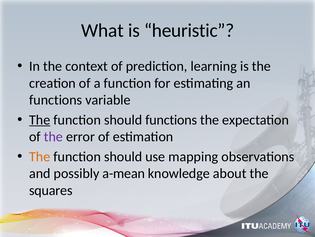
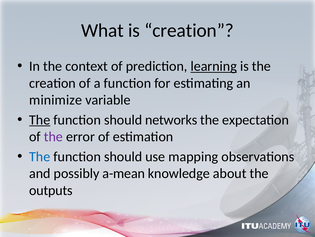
is heuristic: heuristic -> creation
learning underline: none -> present
functions at (56, 100): functions -> minimize
should functions: functions -> networks
The at (40, 156) colour: orange -> blue
squares: squares -> outputs
